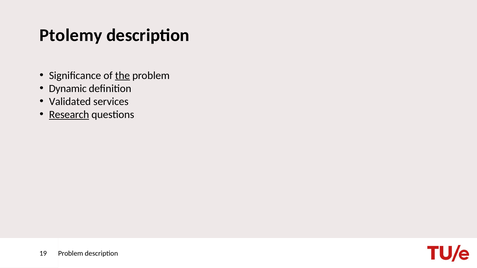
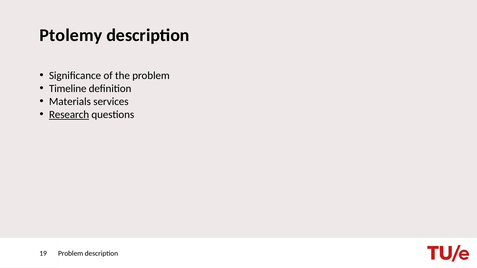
the underline: present -> none
Dynamic: Dynamic -> Timeline
Validated: Validated -> Materials
